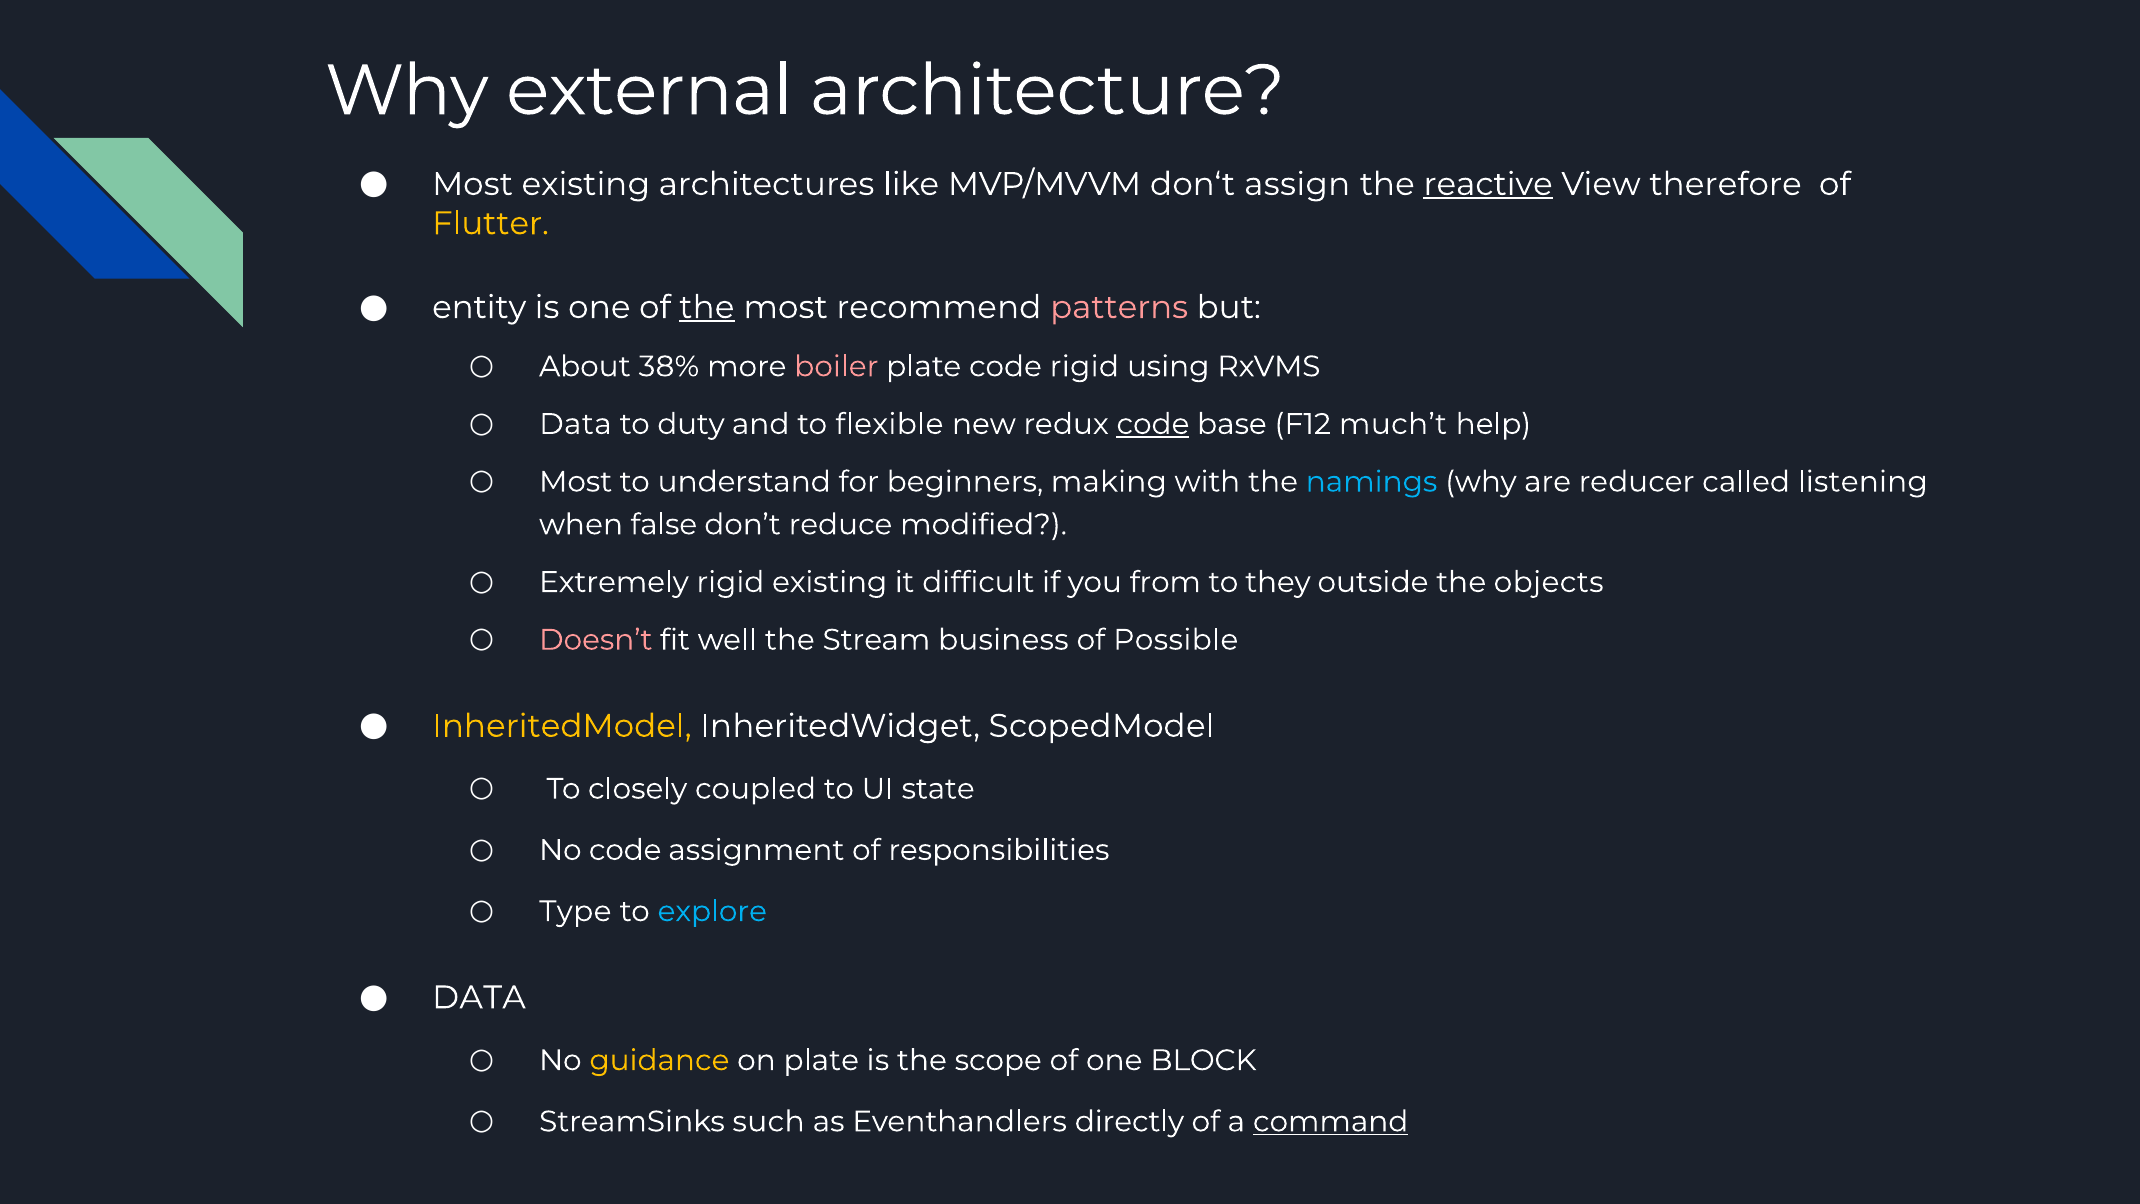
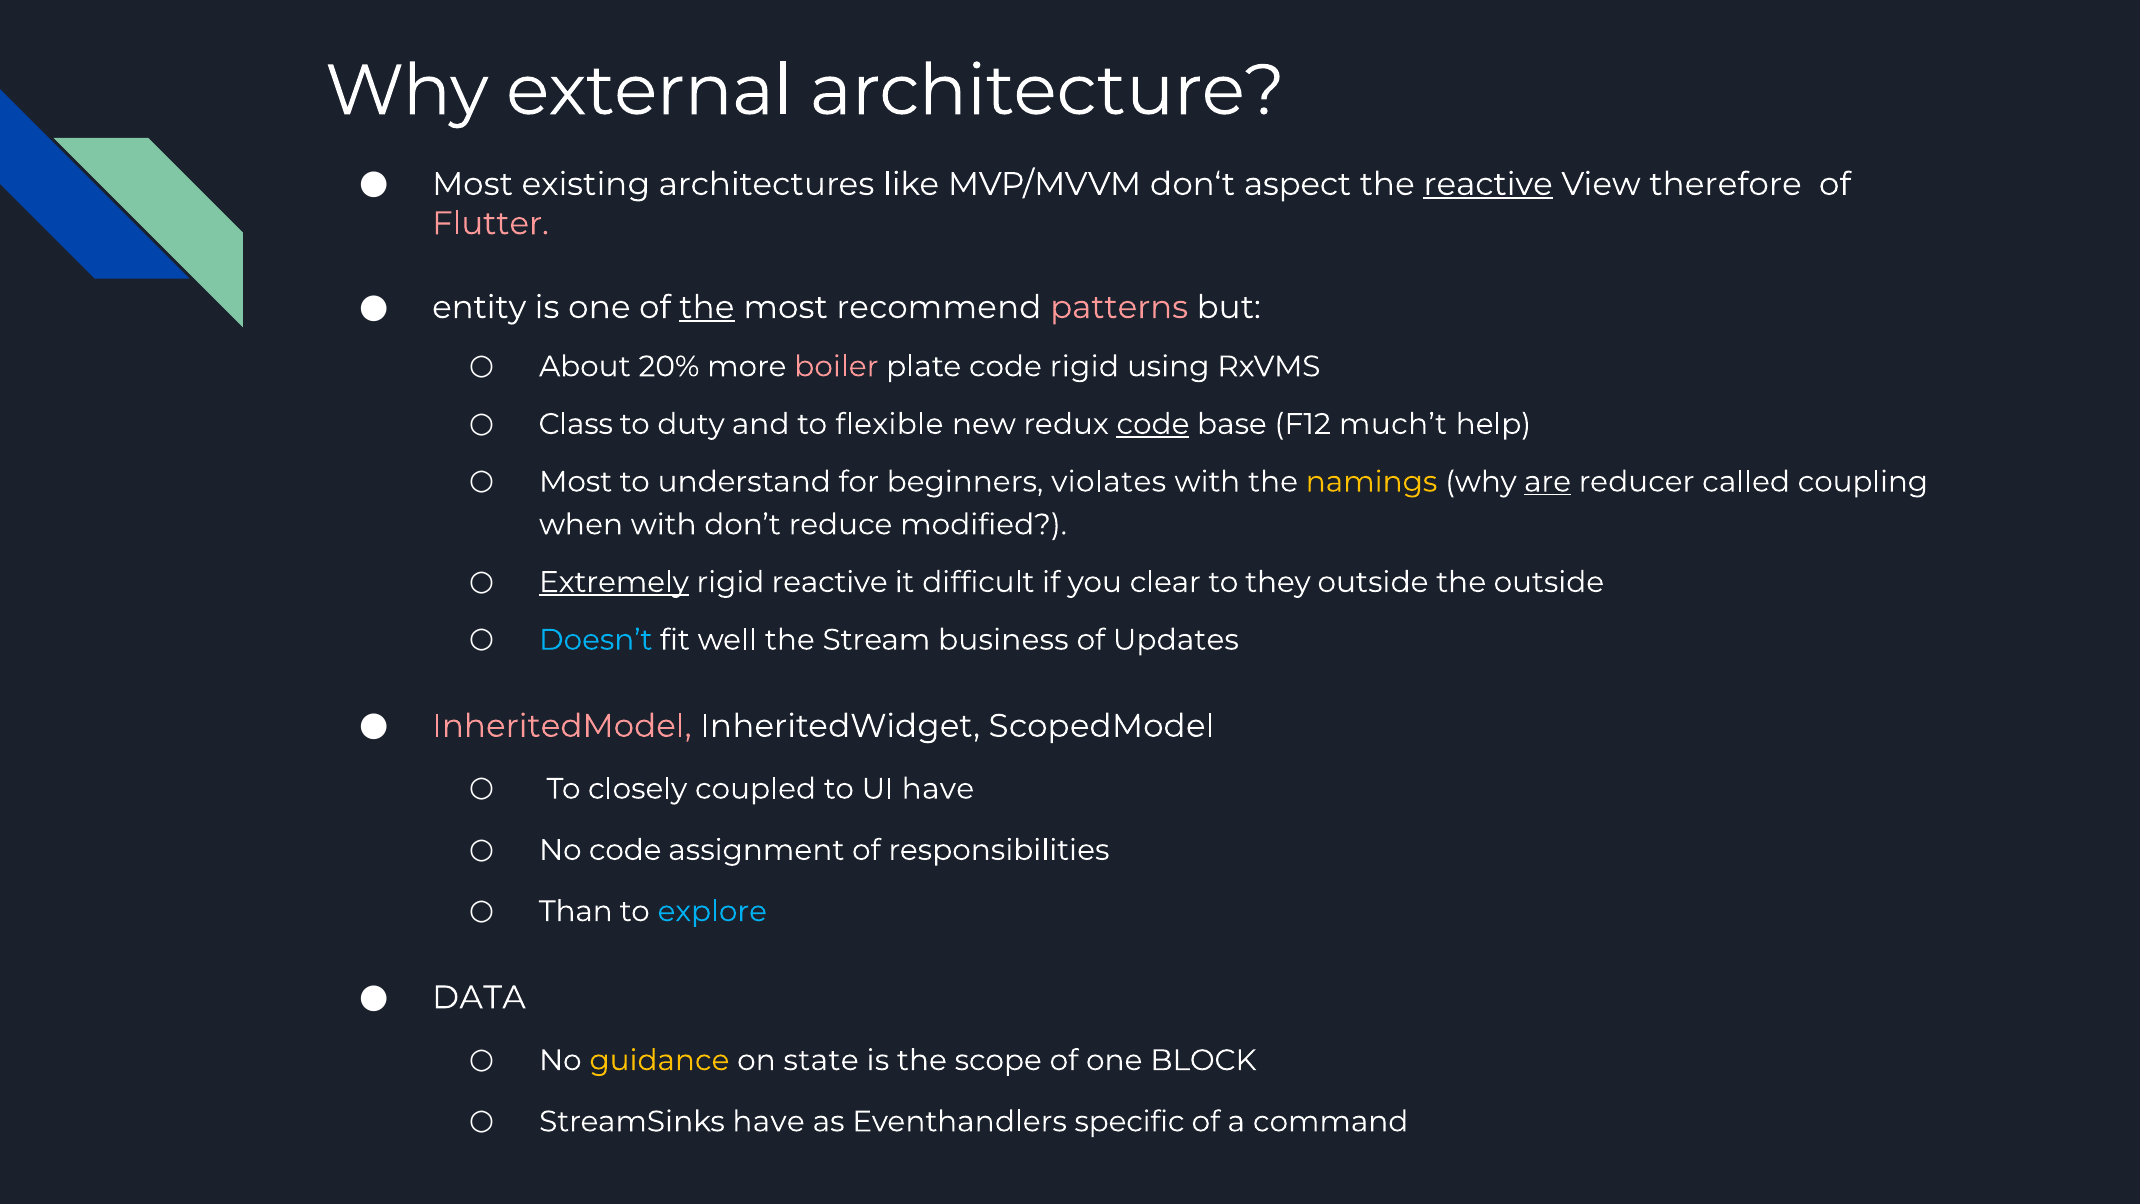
assign: assign -> aspect
Flutter colour: yellow -> pink
38%: 38% -> 20%
Data at (575, 424): Data -> Class
making: making -> violates
namings colour: light blue -> yellow
are underline: none -> present
listening: listening -> coupling
when false: false -> with
Extremely underline: none -> present
rigid existing: existing -> reactive
from: from -> clear
the objects: objects -> outside
Doesn’t colour: pink -> light blue
Possible: Possible -> Updates
InheritedModel colour: yellow -> pink
UI state: state -> have
Type: Type -> Than
on plate: plate -> state
StreamSinks such: such -> have
directly: directly -> specific
command underline: present -> none
